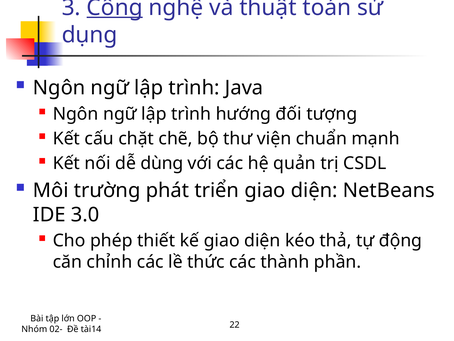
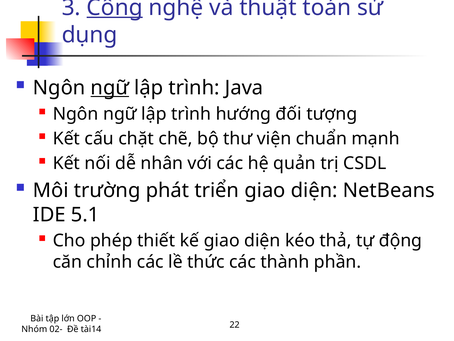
ngữ at (110, 88) underline: none -> present
dùng: dùng -> nhân
3.0: 3.0 -> 5.1
